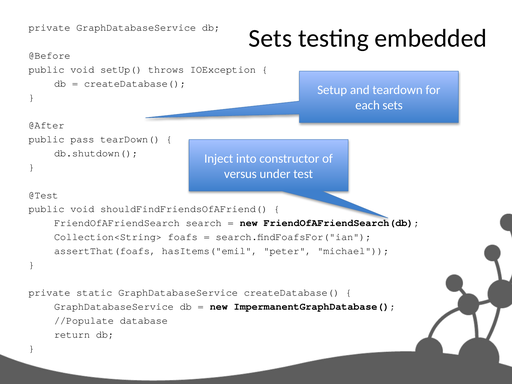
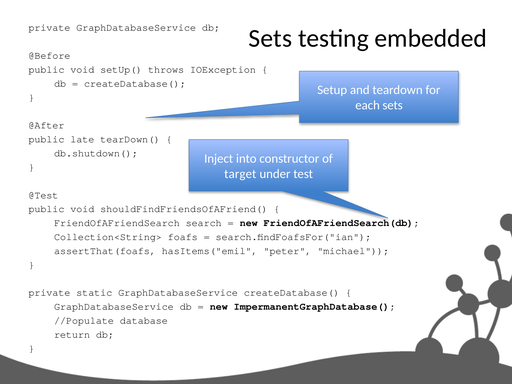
pass: pass -> late
versus: versus -> target
